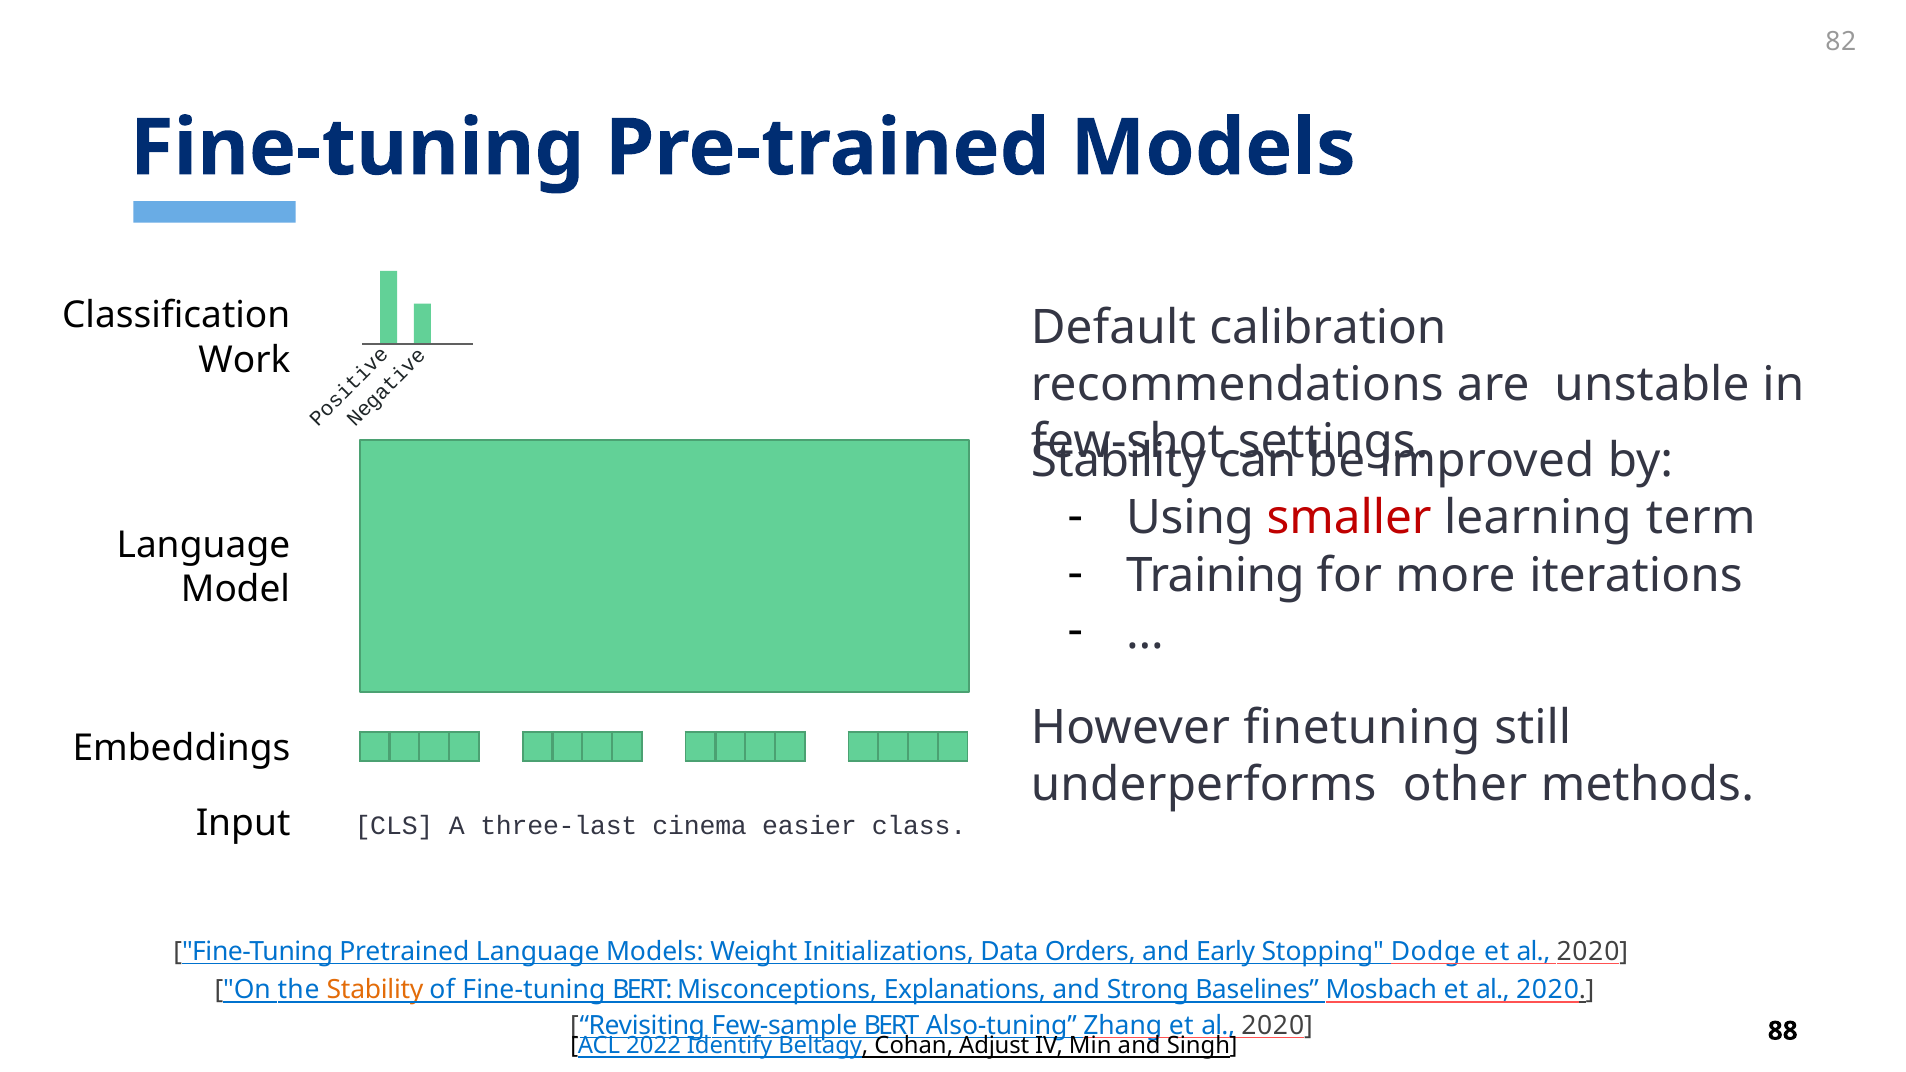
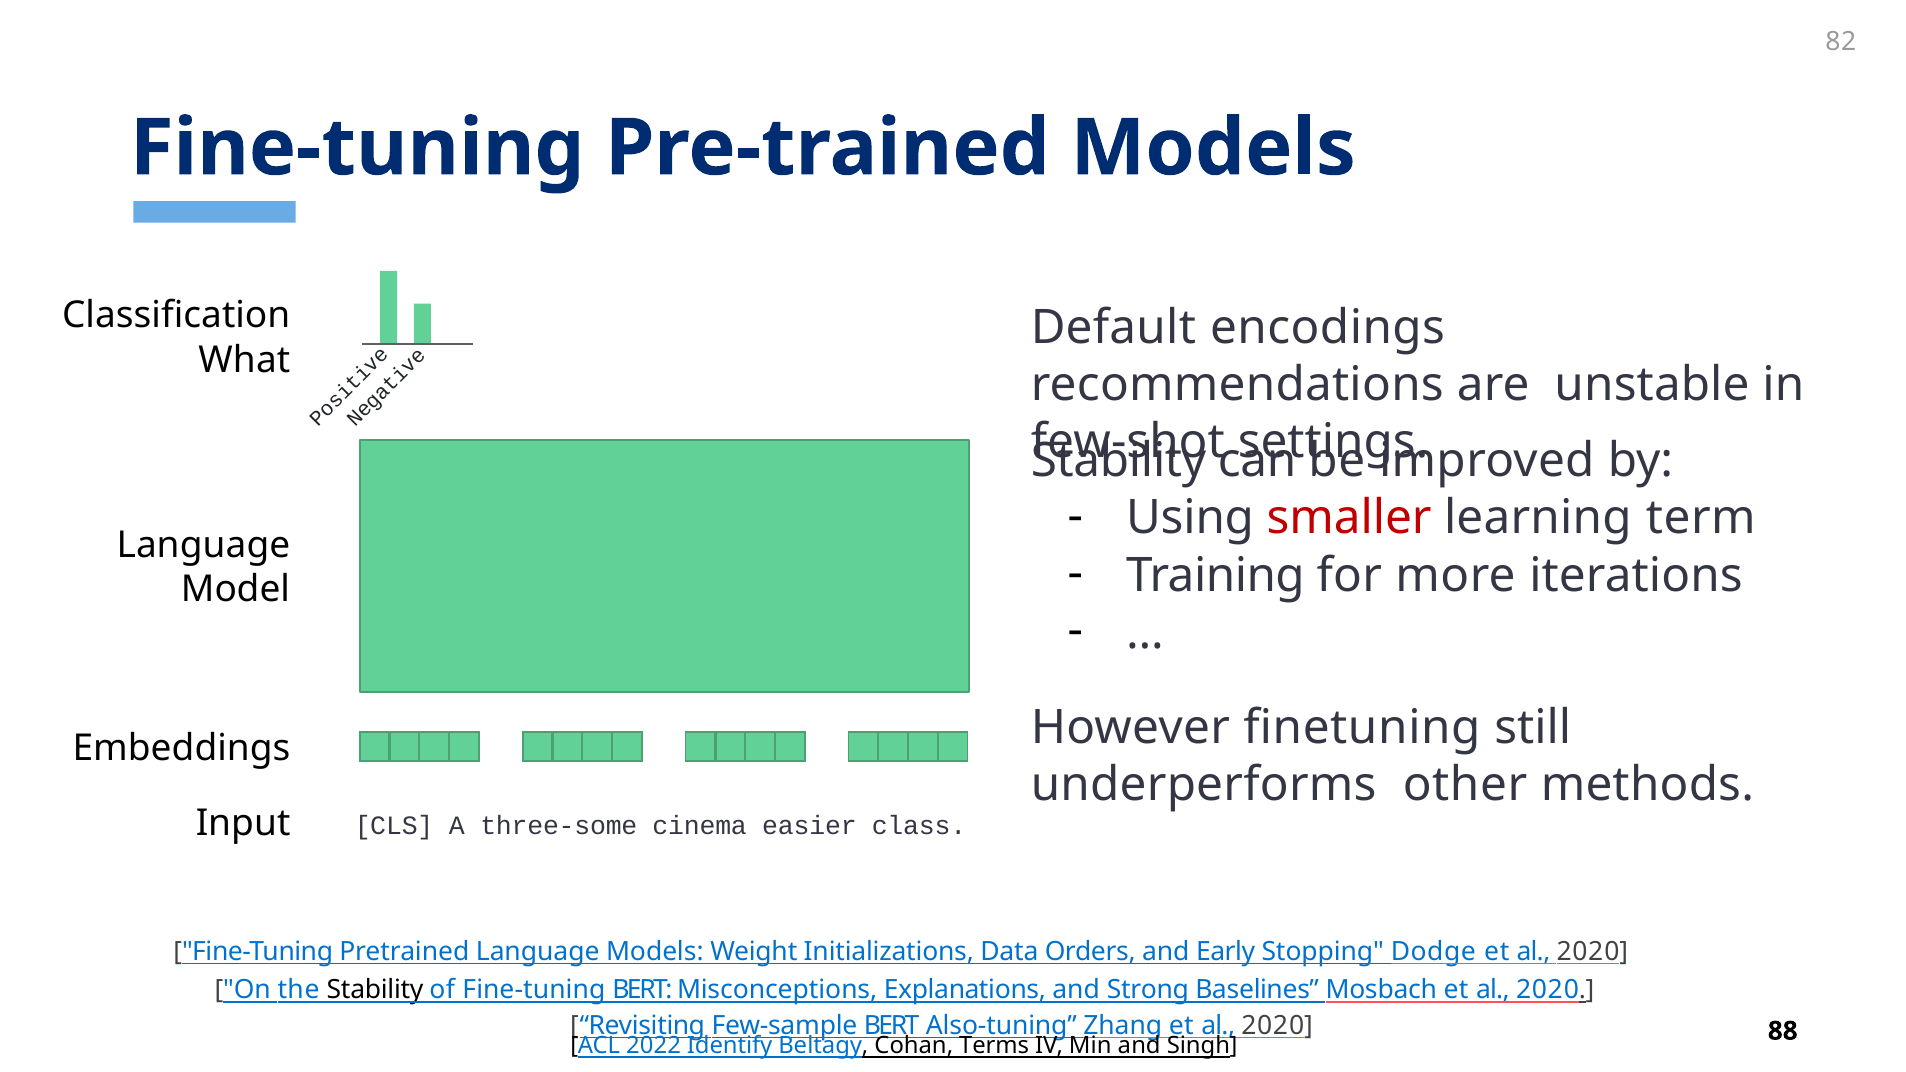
calibration: calibration -> encodings
Work: Work -> What
three-last: three-last -> three-some
Stability at (375, 990) colour: orange -> black
Adjust: Adjust -> Terms
